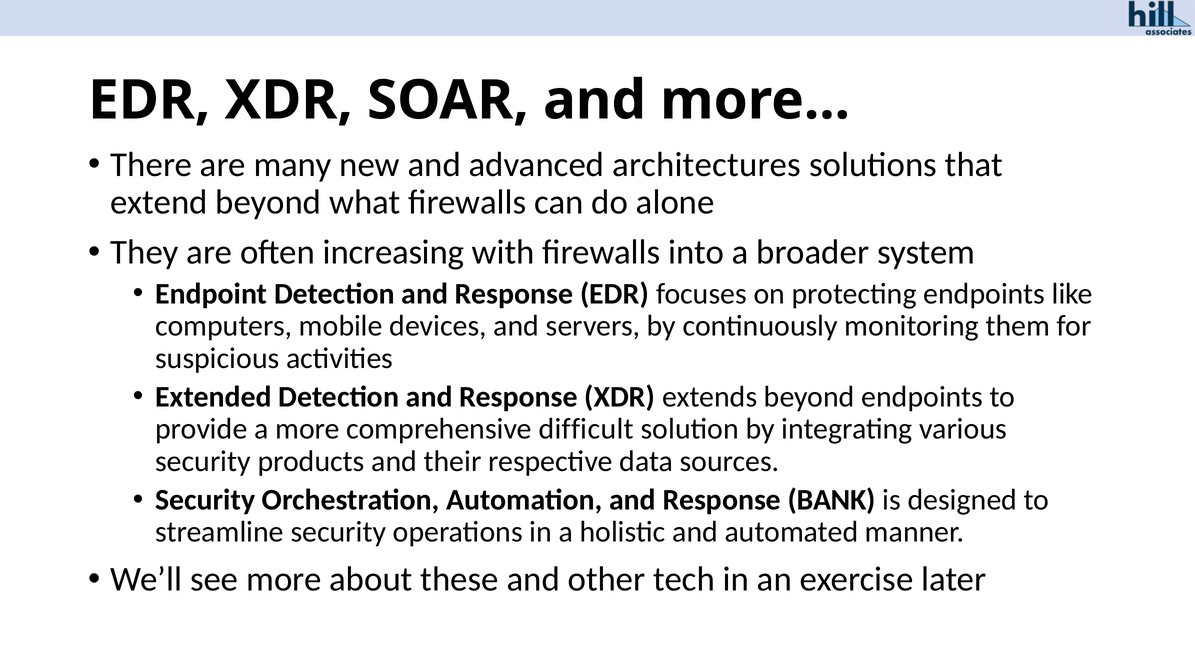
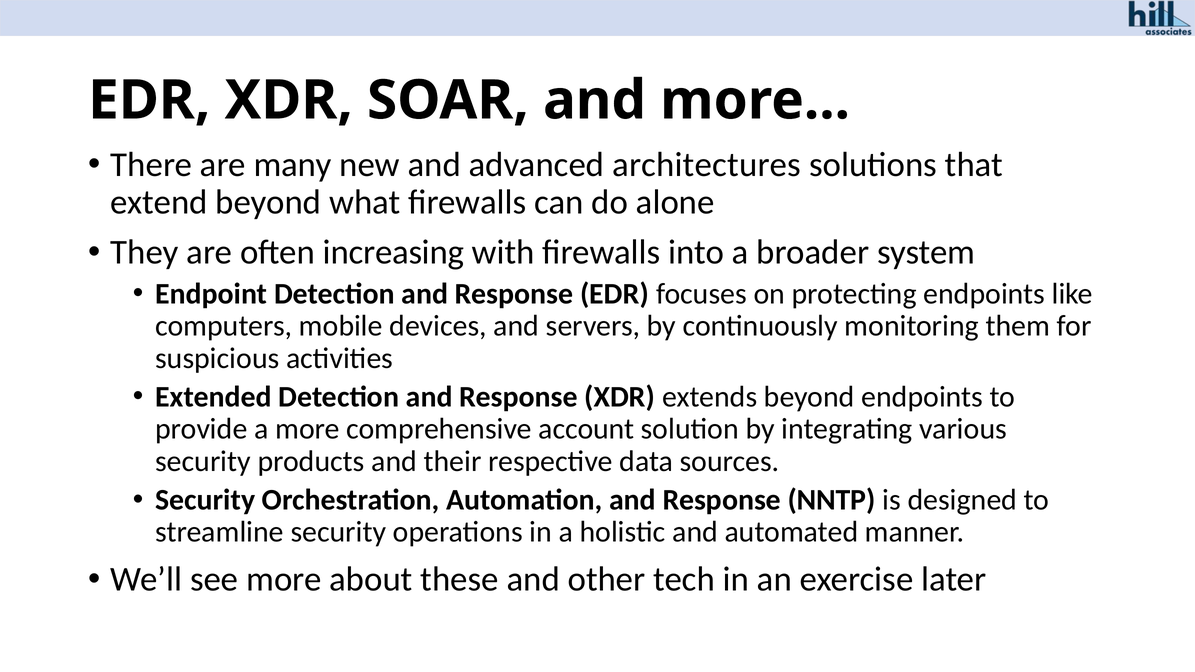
difficult: difficult -> account
BANK: BANK -> NNTP
